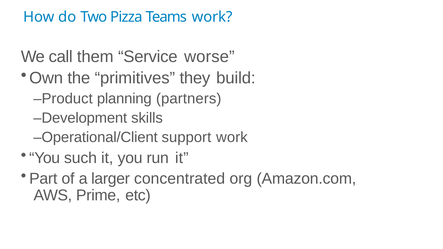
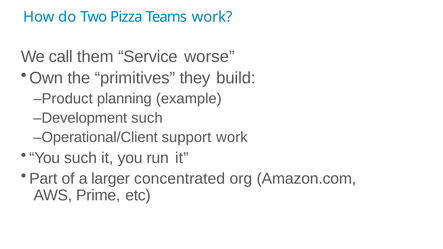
partners: partners -> example
Development skills: skills -> such
